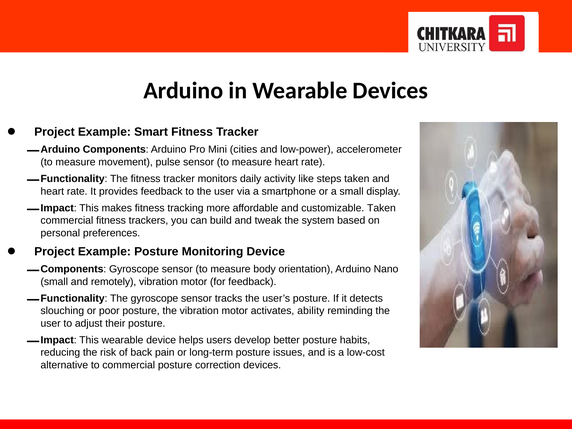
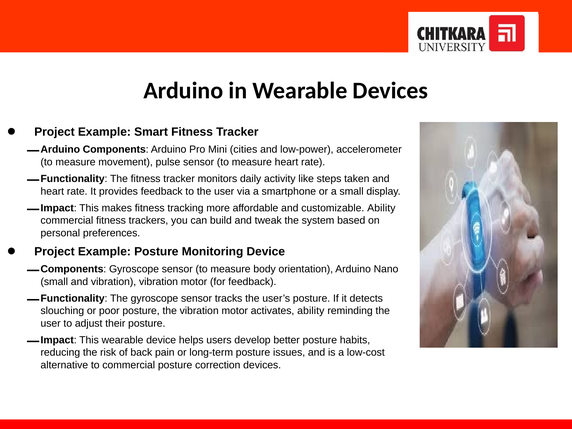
customizable Taken: Taken -> Ability
and remotely: remotely -> vibration
